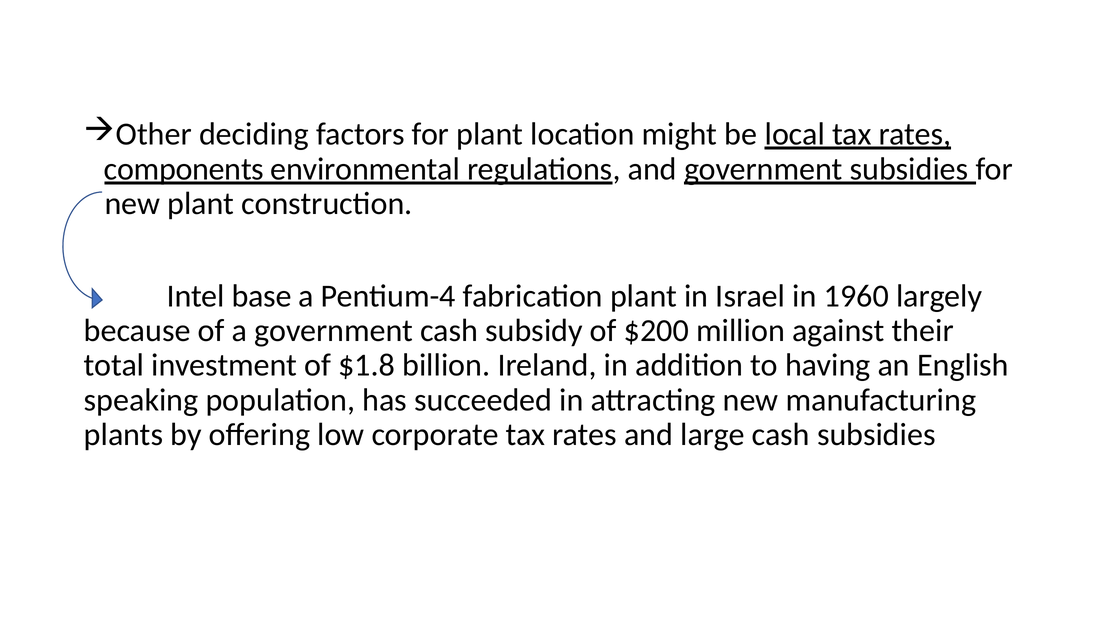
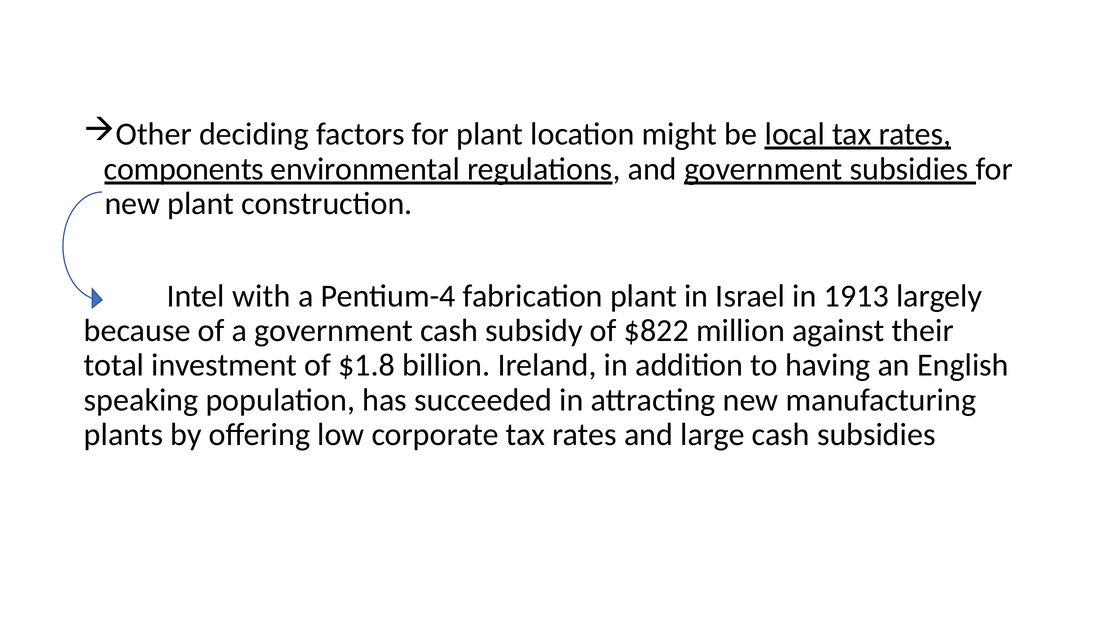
base: base -> with
1960: 1960 -> 1913
$200: $200 -> $822
